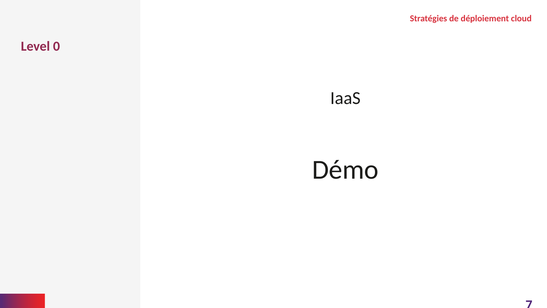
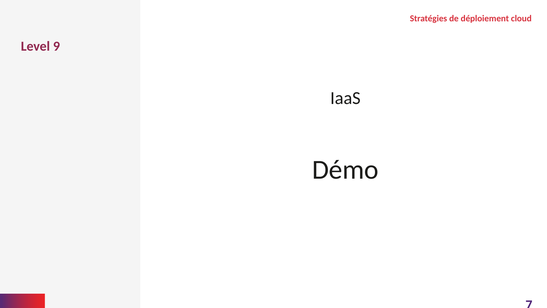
0: 0 -> 9
